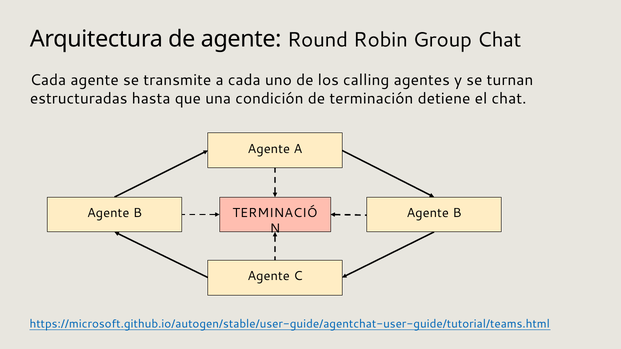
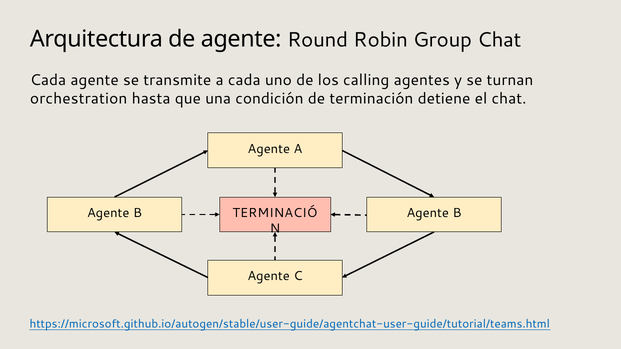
estructuradas: estructuradas -> orchestration
